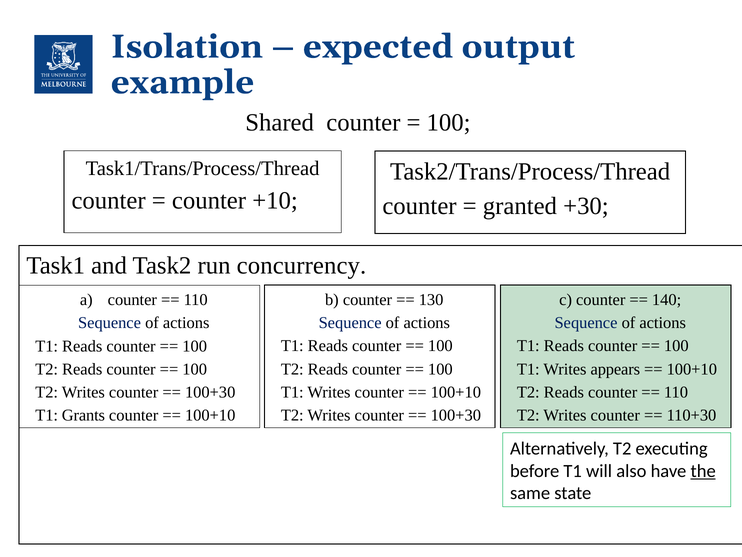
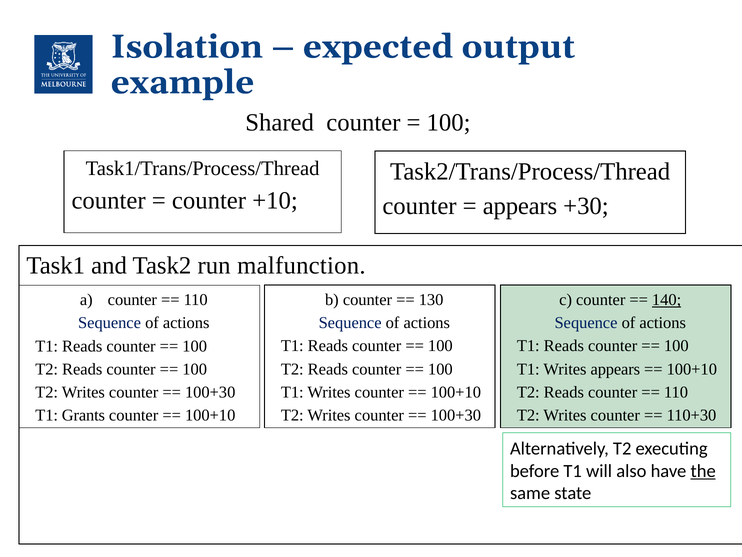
granted at (520, 206): granted -> appears
concurrency: concurrency -> malfunction
140 underline: none -> present
